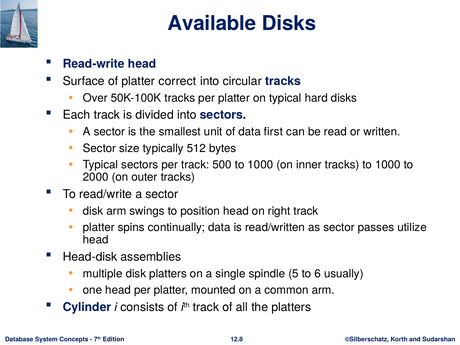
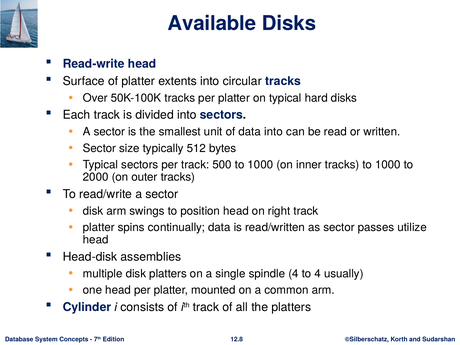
correct: correct -> extents
data first: first -> into
spindle 5: 5 -> 4
to 6: 6 -> 4
